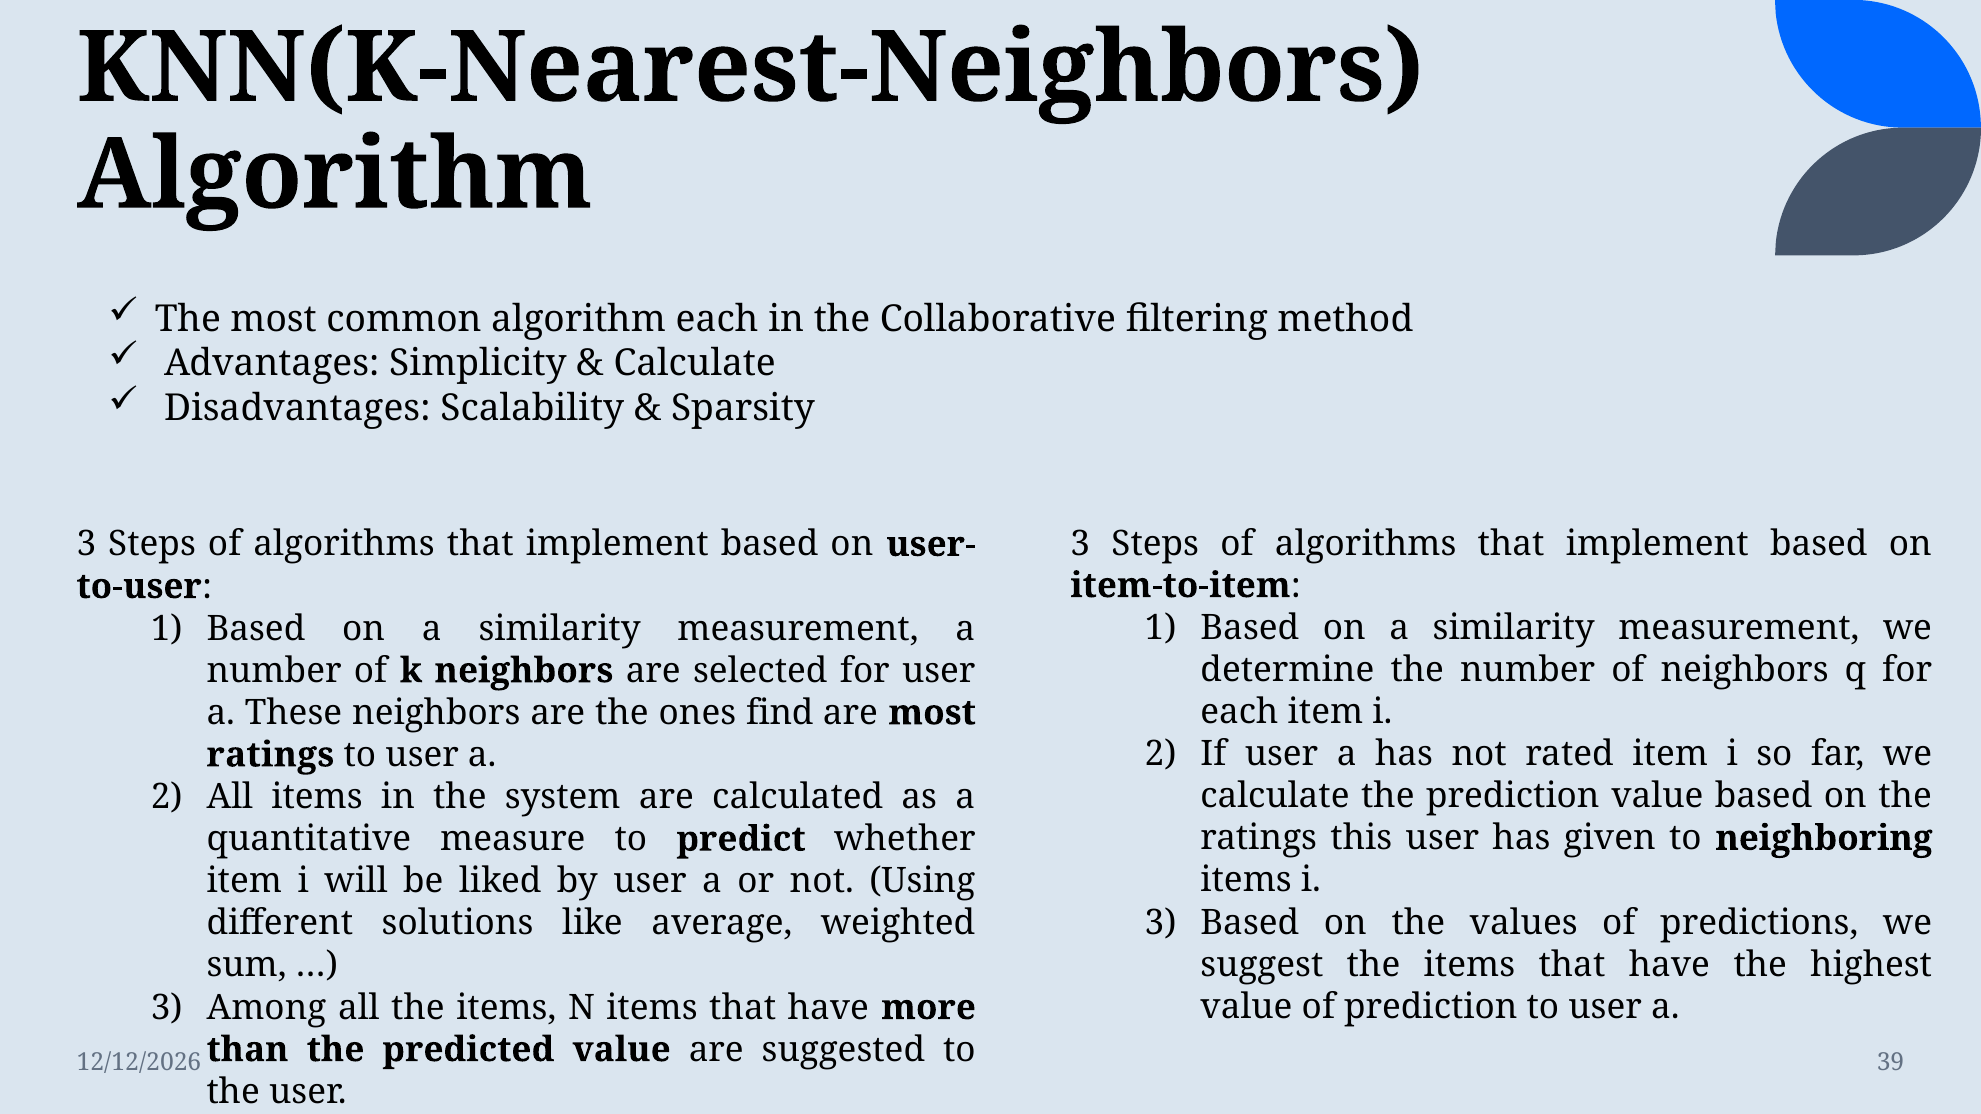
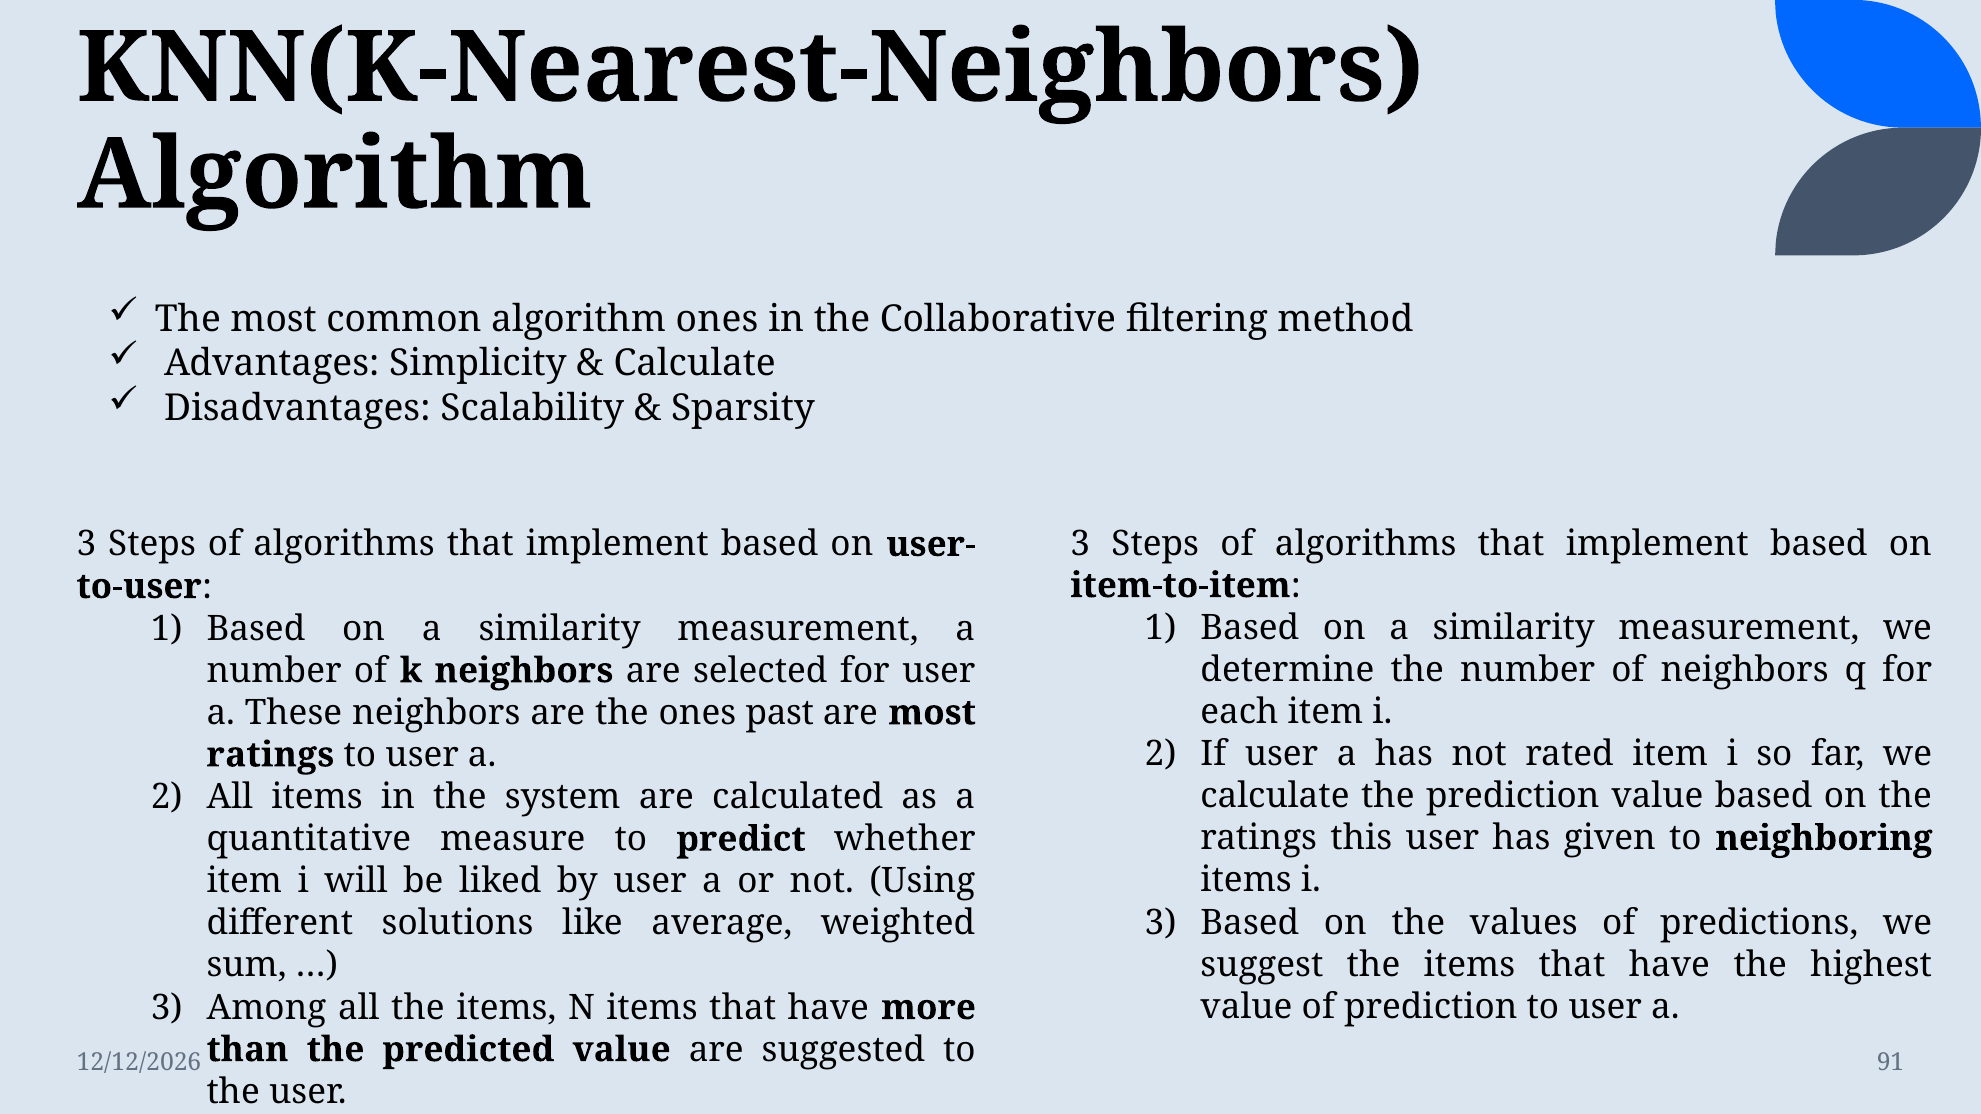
algorithm each: each -> ones
find: find -> past
39: 39 -> 91
